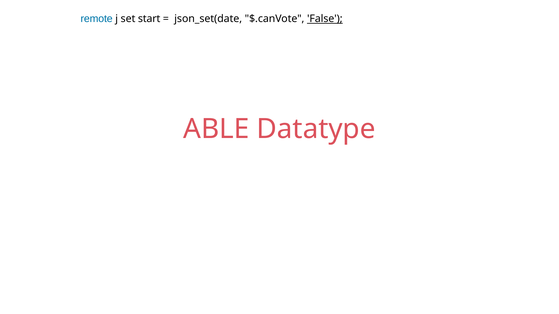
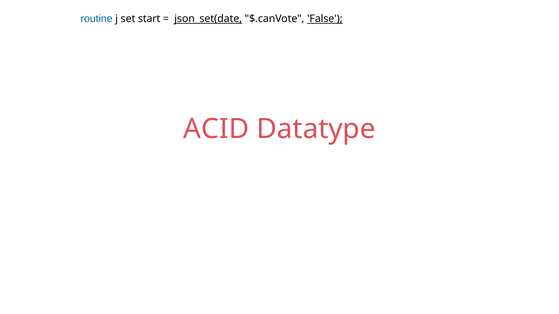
remote: remote -> routine
json_set(date underline: none -> present
ABLE: ABLE -> ACID
